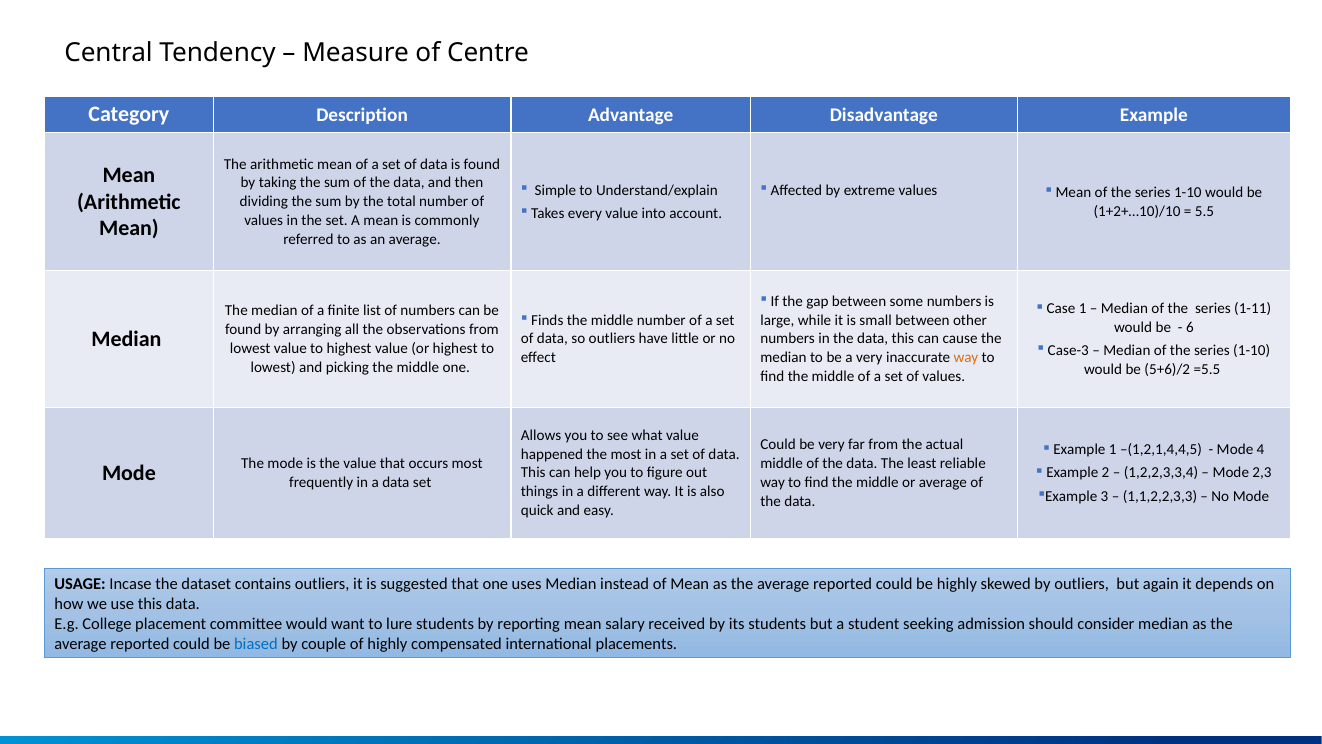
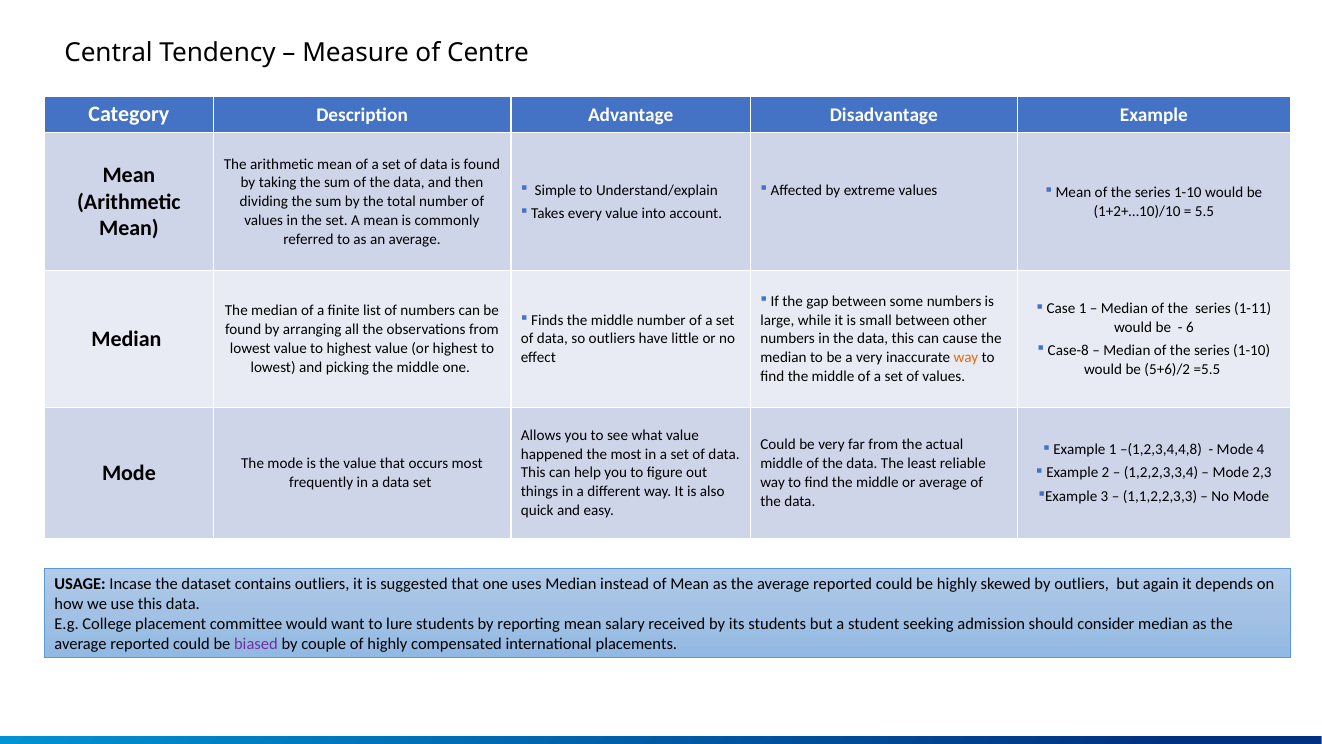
Case-3: Case-3 -> Case-8
–(1,2,1,4,4,5: –(1,2,1,4,4,5 -> –(1,2,3,4,4,8
biased colour: blue -> purple
